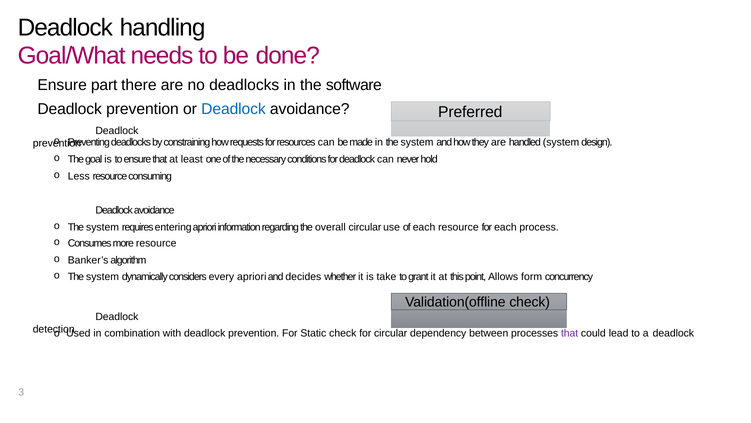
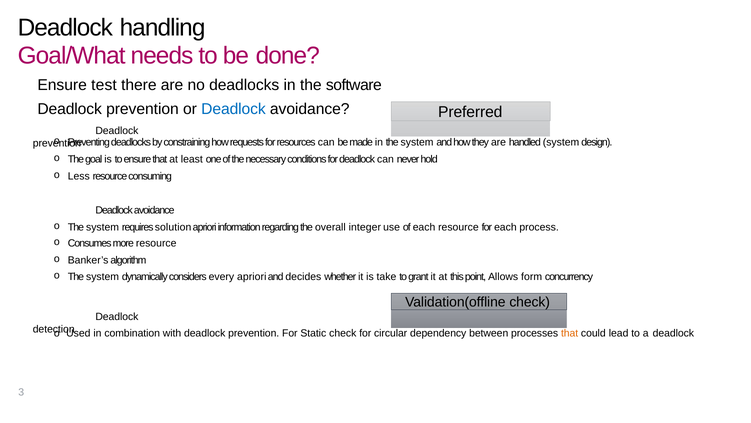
part: part -> test
entering: entering -> solution
overall circular: circular -> integer
that at (570, 333) colour: purple -> orange
